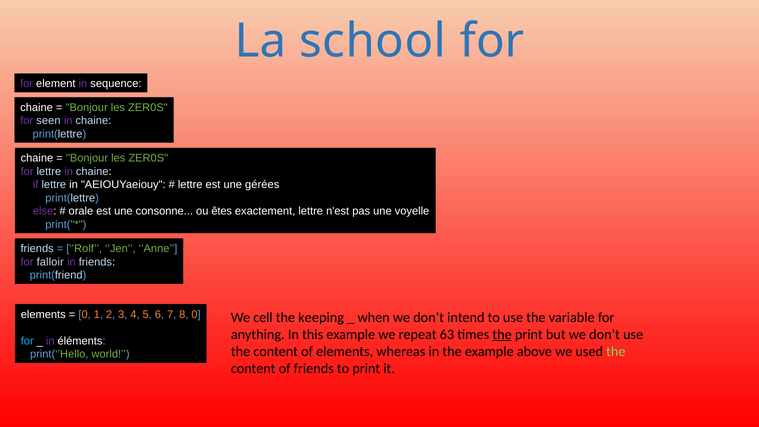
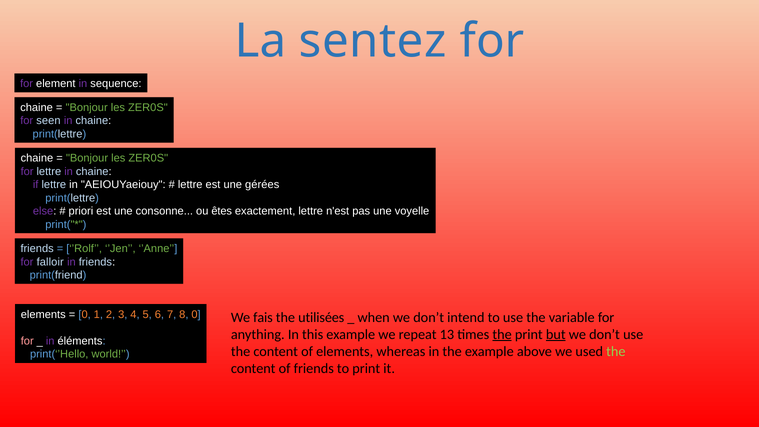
school: school -> sentez
orale: orale -> priori
cell: cell -> fais
keeping: keeping -> utilisées
63: 63 -> 13
but underline: none -> present
for at (27, 341) colour: light blue -> pink
